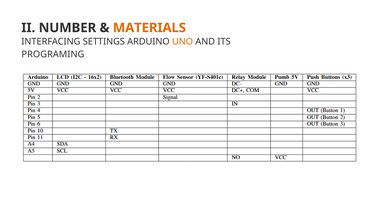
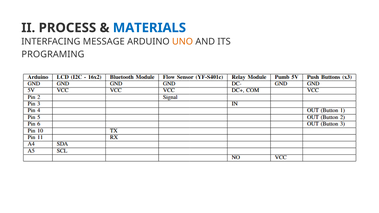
NUMBER: NUMBER -> PROCESS
MATERIALS colour: orange -> blue
SETTINGS: SETTINGS -> MESSAGE
